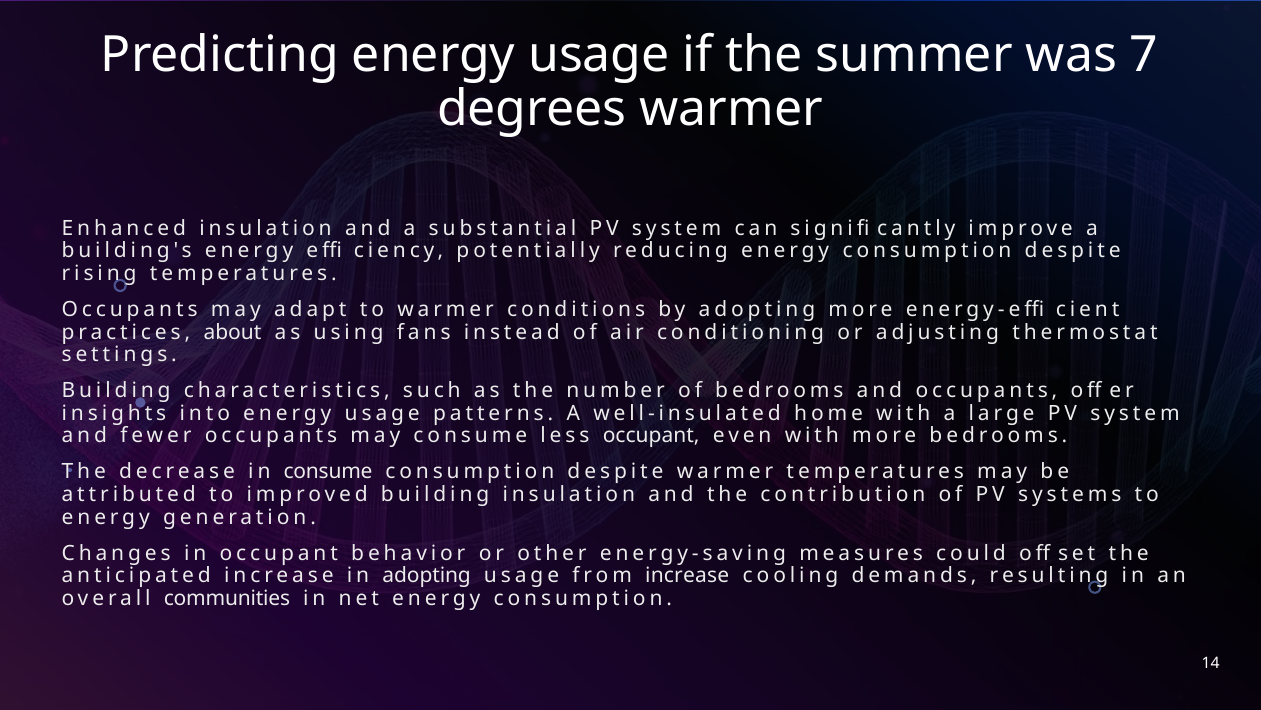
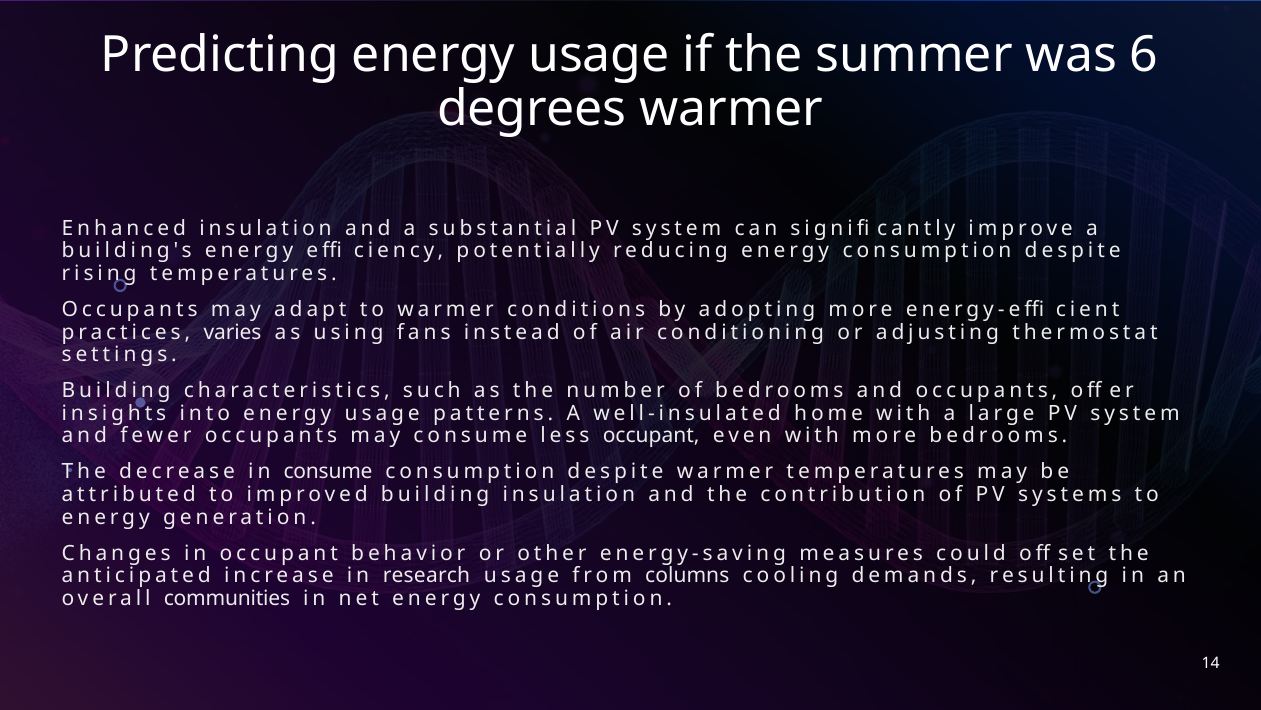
7: 7 -> 6
about: about -> varies
in adopting: adopting -> research
from increase: increase -> columns
